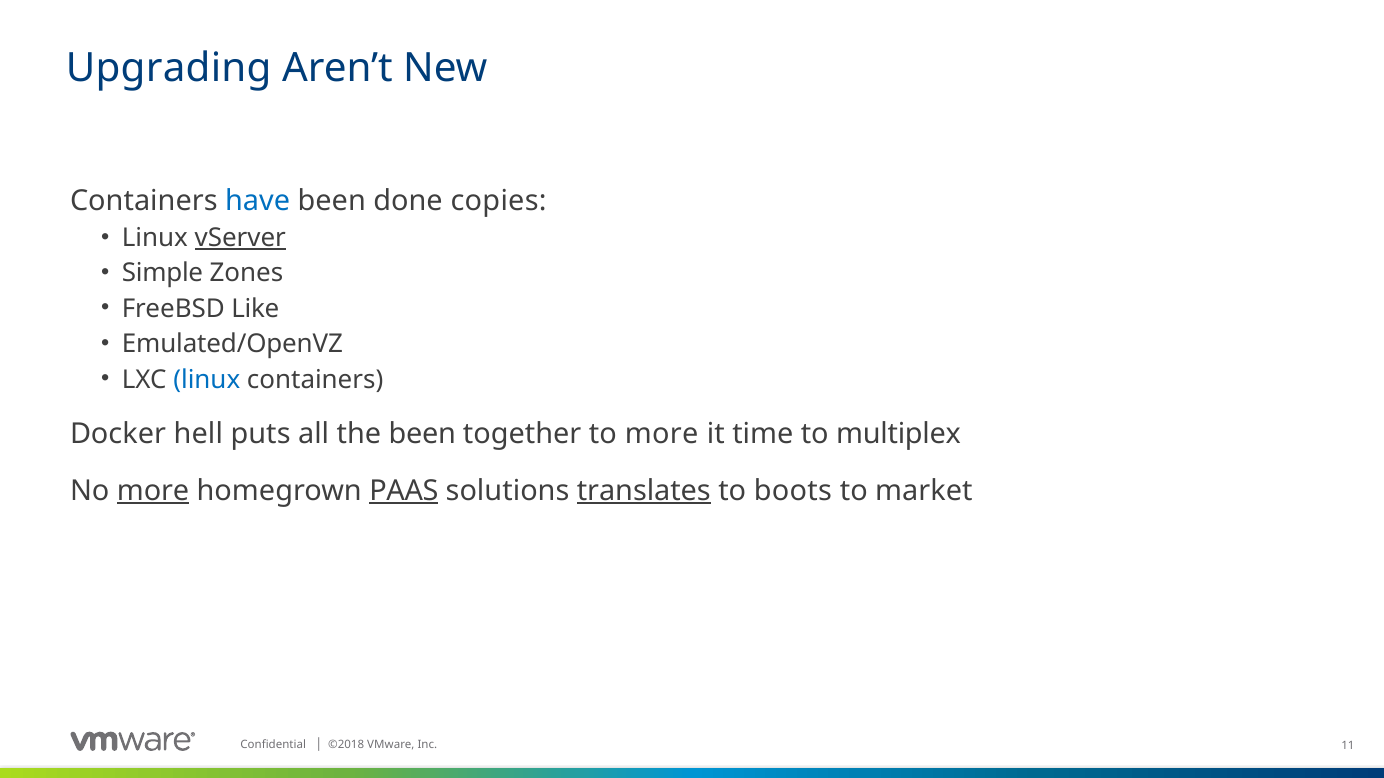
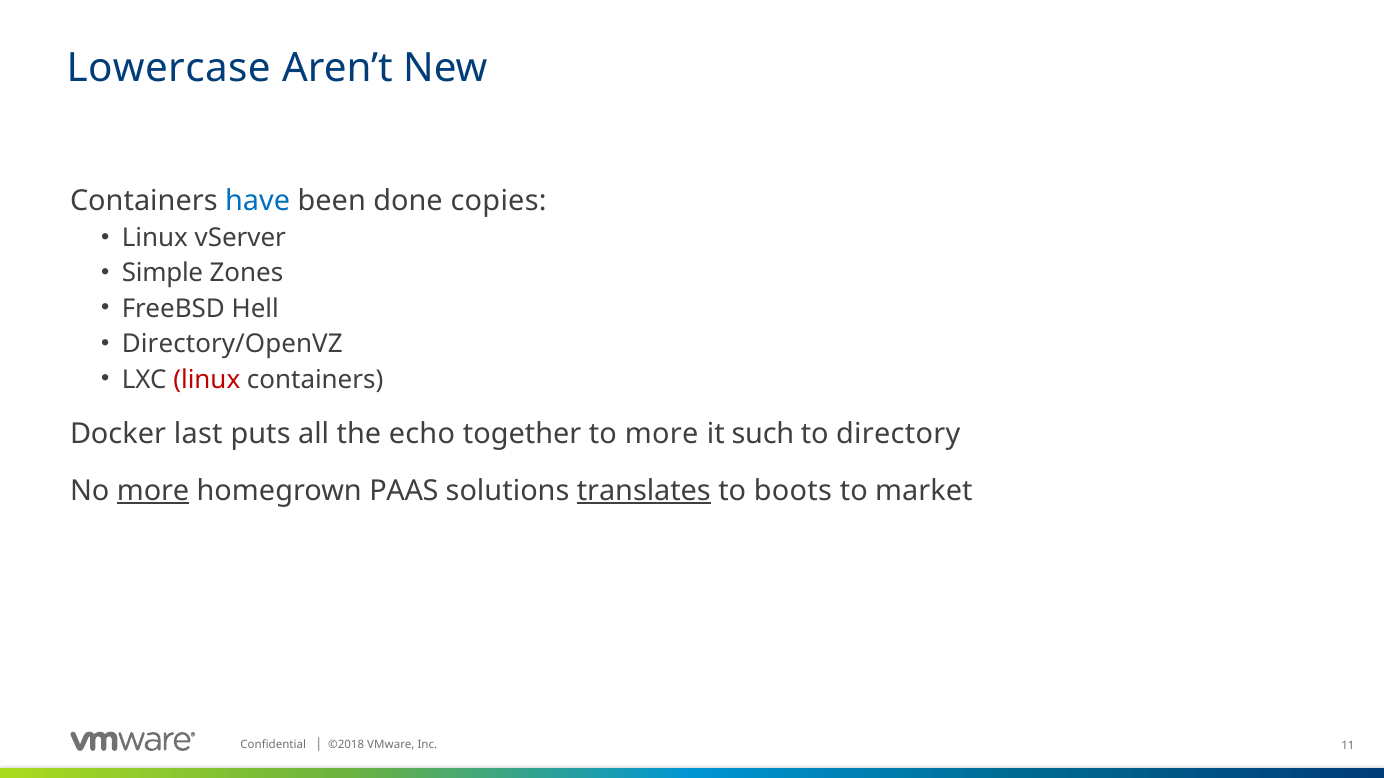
Upgrading: Upgrading -> Lowercase
vServer underline: present -> none
Like: Like -> Hell
Emulated/OpenVZ: Emulated/OpenVZ -> Directory/OpenVZ
linux at (207, 380) colour: blue -> red
hell: hell -> last
the been: been -> echo
time: time -> such
multiplex: multiplex -> directory
PAAS underline: present -> none
